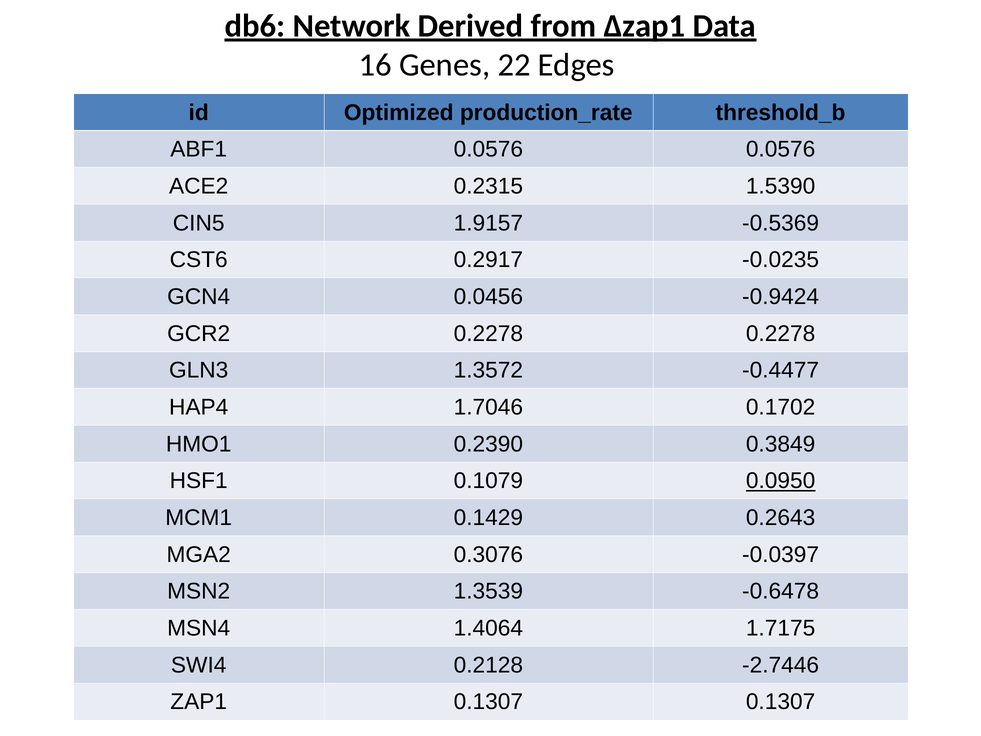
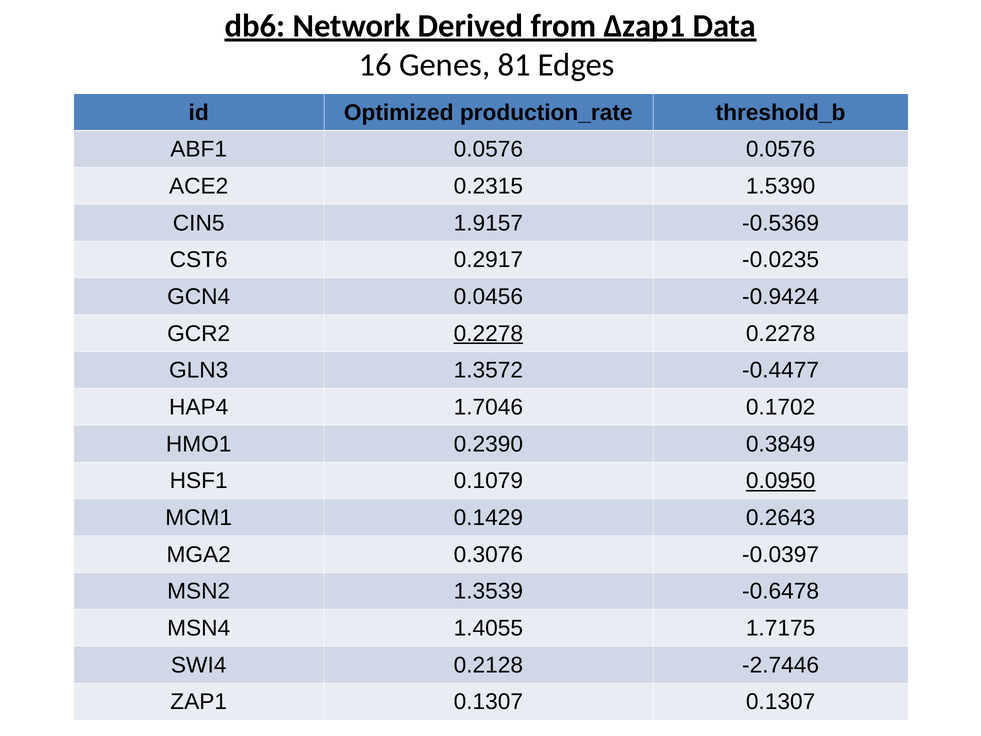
22: 22 -> 81
0.2278 at (488, 333) underline: none -> present
1.4064: 1.4064 -> 1.4055
